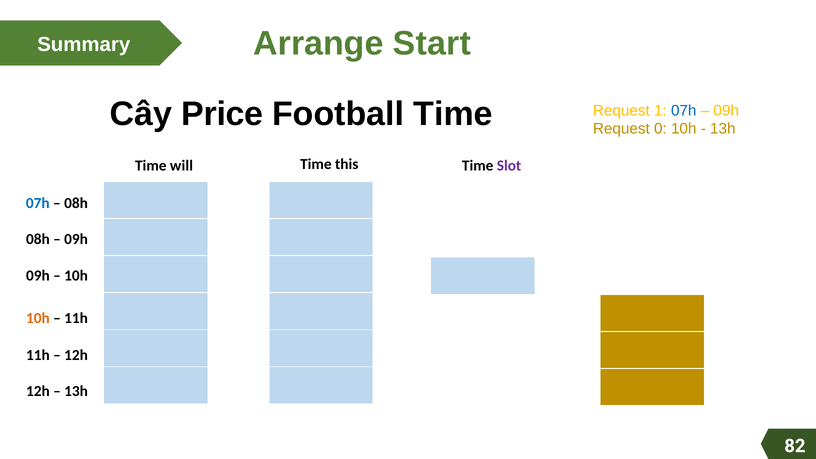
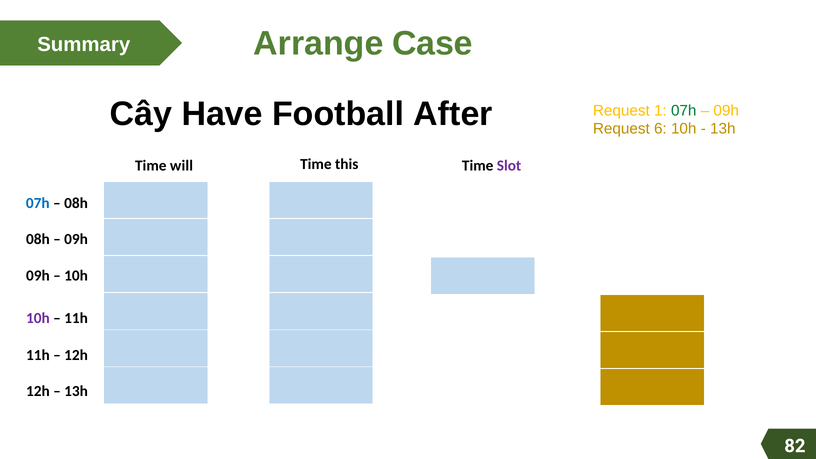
Start: Start -> Case
Price: Price -> Have
Football Time: Time -> After
07h at (684, 111) colour: blue -> green
0: 0 -> 6
10h at (38, 318) colour: orange -> purple
